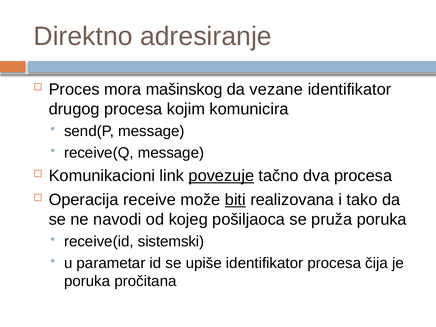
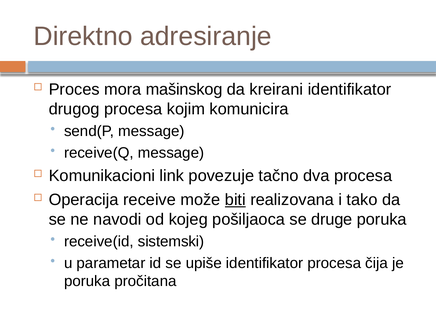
vezane: vezane -> kreirani
povezuje underline: present -> none
pruža: pruža -> druge
